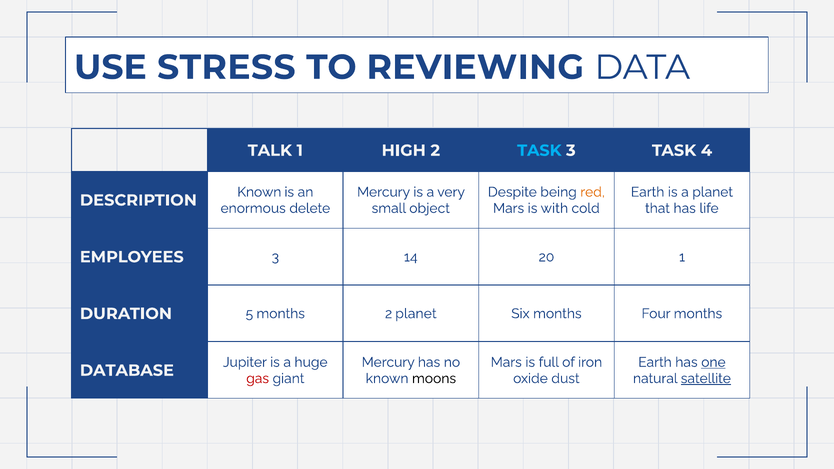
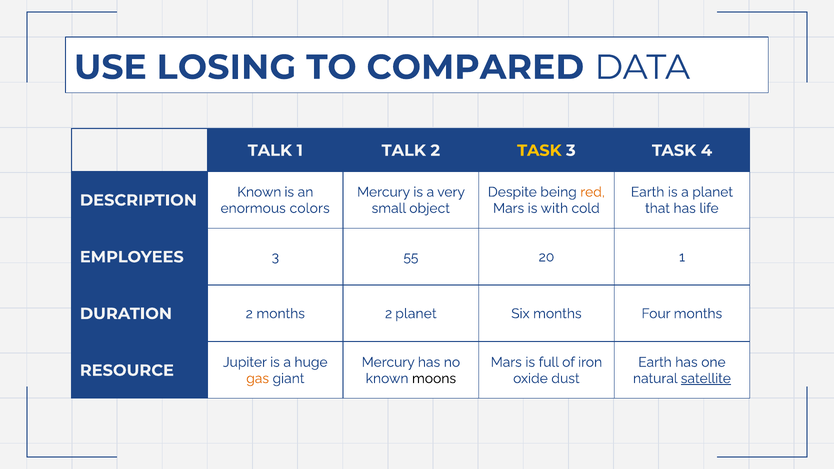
STRESS: STRESS -> LOSING
REVIEWING: REVIEWING -> COMPARED
1 HIGH: HIGH -> TALK
TASK at (539, 151) colour: light blue -> yellow
delete: delete -> colors
14: 14 -> 55
DURATION 5: 5 -> 2
one underline: present -> none
DATABASE: DATABASE -> RESOURCE
gas colour: red -> orange
